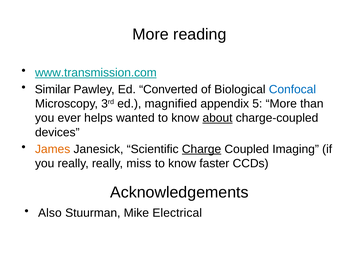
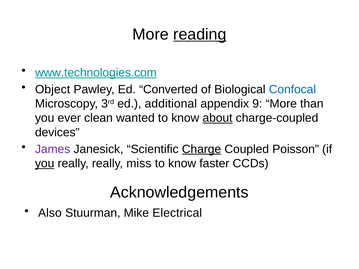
reading underline: none -> present
www.transmission.com: www.transmission.com -> www.technologies.com
Similar: Similar -> Object
magnified: magnified -> additional
5: 5 -> 9
helps: helps -> clean
James colour: orange -> purple
Imaging: Imaging -> Poisson
you at (45, 164) underline: none -> present
